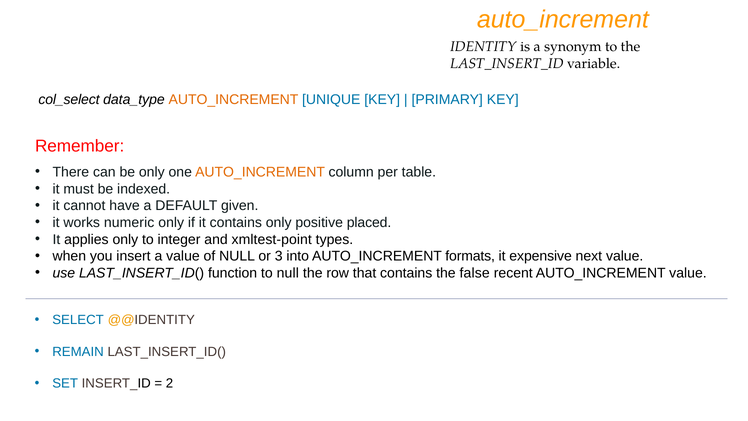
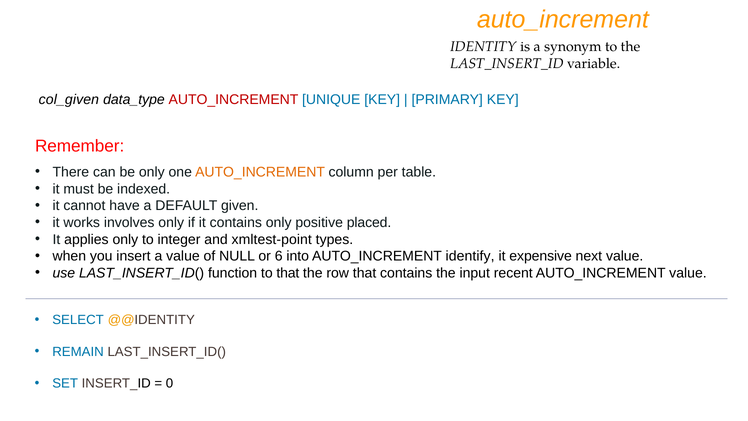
col_select: col_select -> col_given
AUTO_INCREMENT at (233, 100) colour: orange -> red
numeric: numeric -> involves
3: 3 -> 6
formats: formats -> identify
to null: null -> that
false: false -> input
2: 2 -> 0
